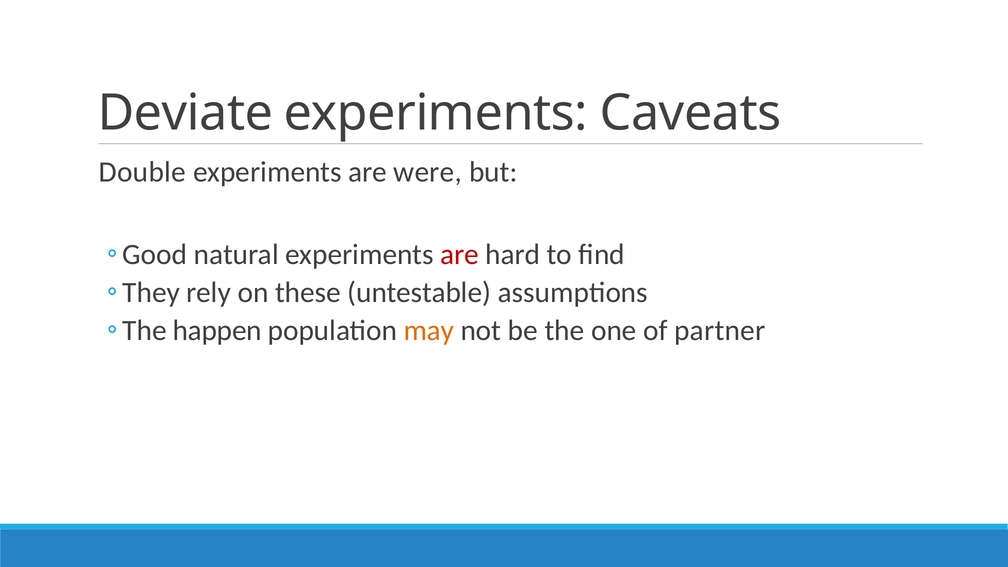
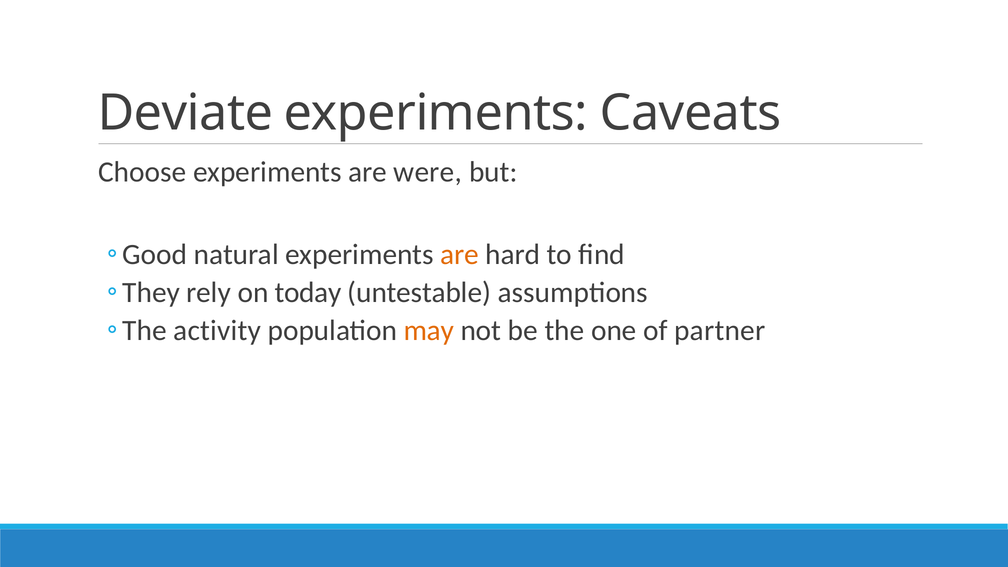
Double: Double -> Choose
are at (460, 254) colour: red -> orange
these: these -> today
happen: happen -> activity
